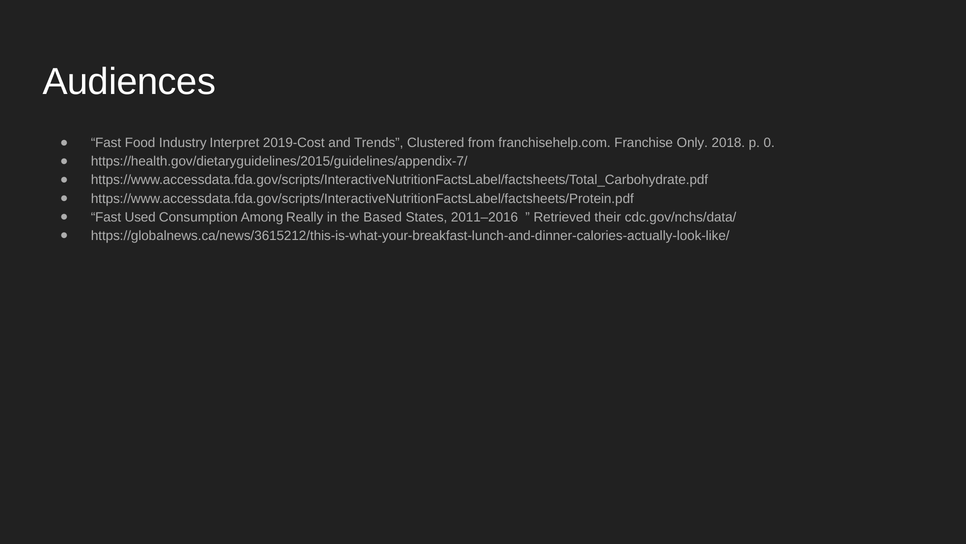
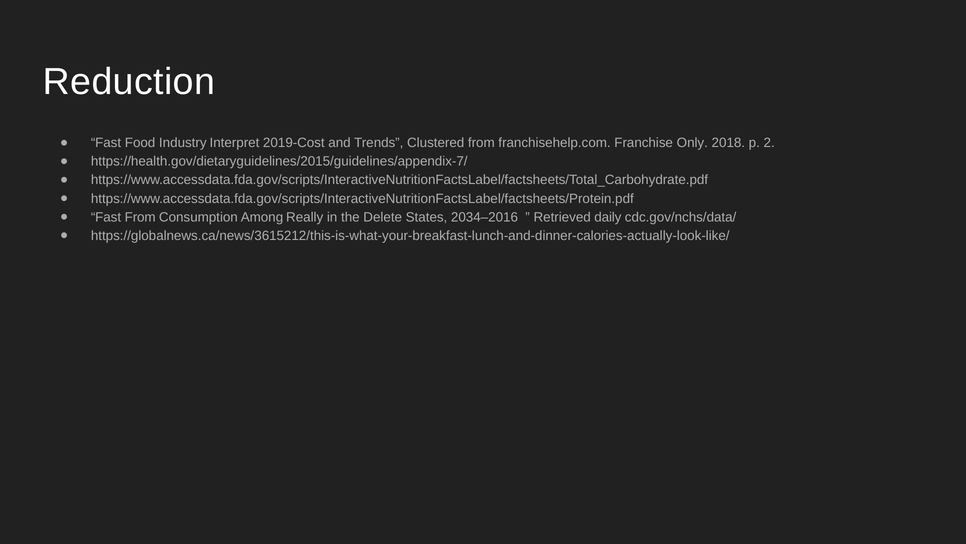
Audiences: Audiences -> Reduction
0: 0 -> 2
Fast Used: Used -> From
Based: Based -> Delete
2011–2016: 2011–2016 -> 2034–2016
their: their -> daily
